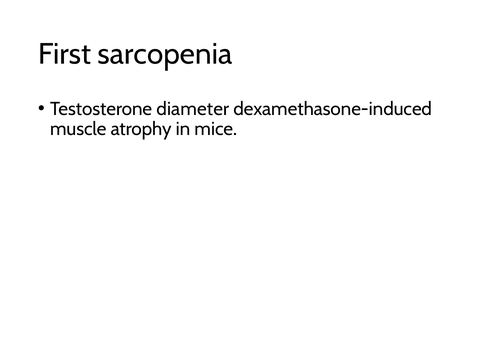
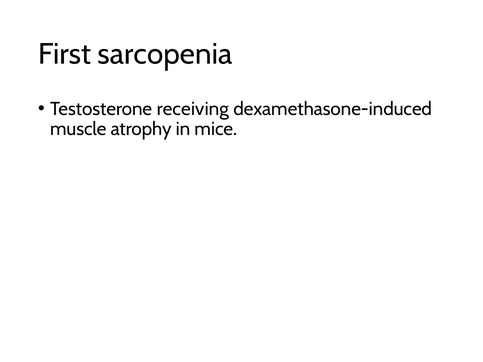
diameter: diameter -> receiving
